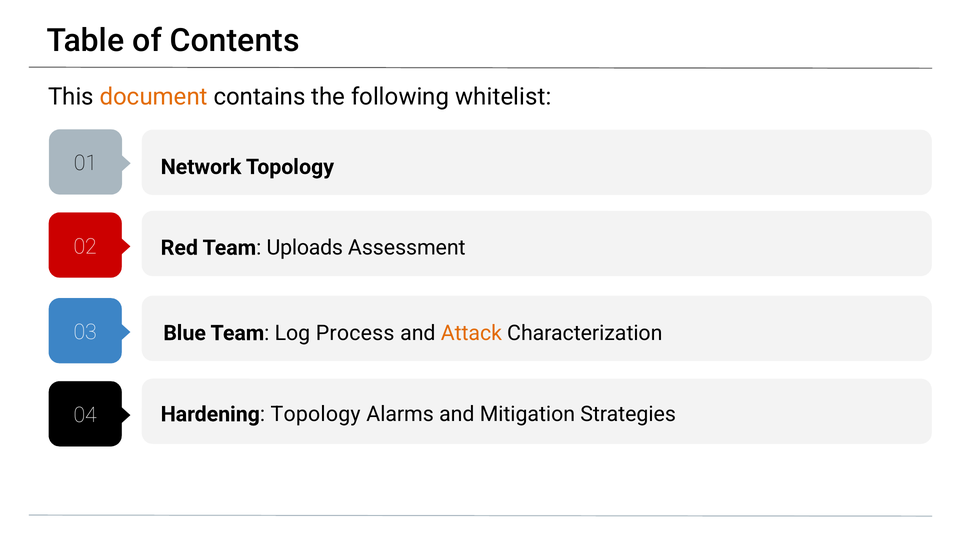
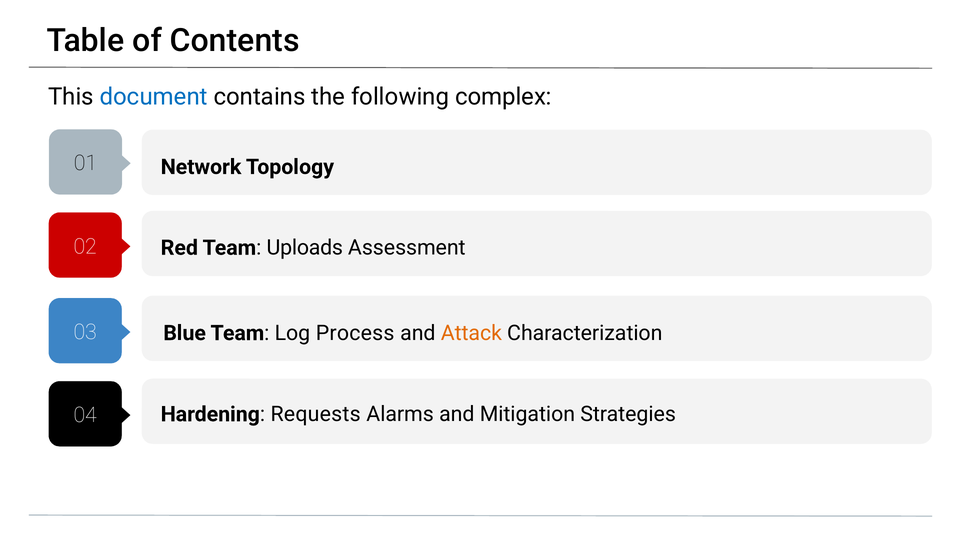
document colour: orange -> blue
whitelist: whitelist -> complex
Hardening Topology: Topology -> Requests
